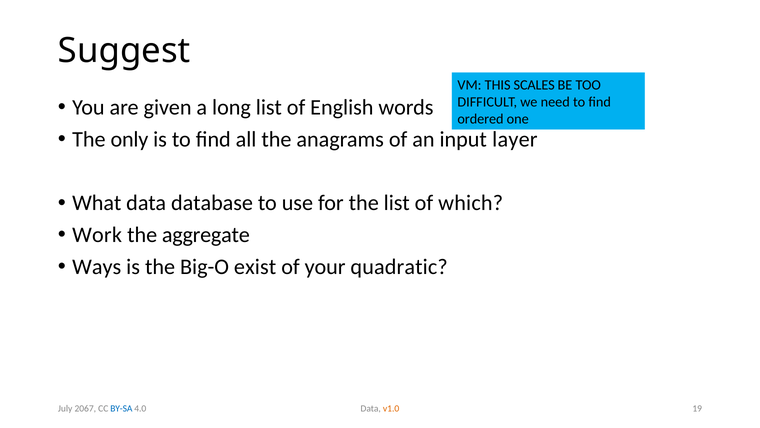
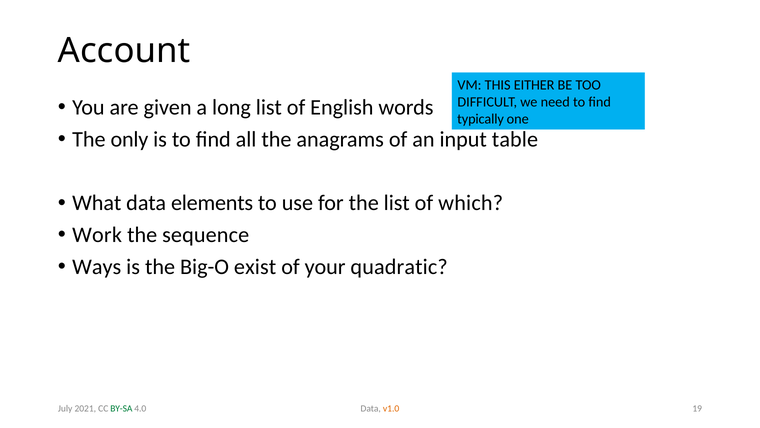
Suggest: Suggest -> Account
SCALES: SCALES -> EITHER
ordered: ordered -> typically
layer: layer -> table
database: database -> elements
aggregate: aggregate -> sequence
2067: 2067 -> 2021
BY-SA colour: blue -> green
